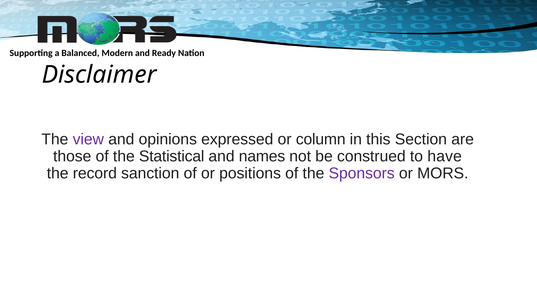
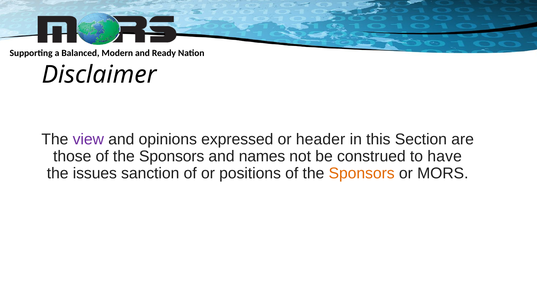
column: column -> header
those of the Statistical: Statistical -> Sponsors
record: record -> issues
Sponsors at (362, 173) colour: purple -> orange
